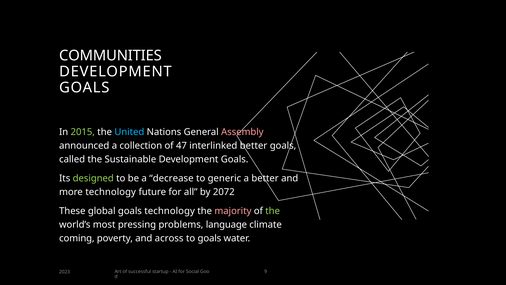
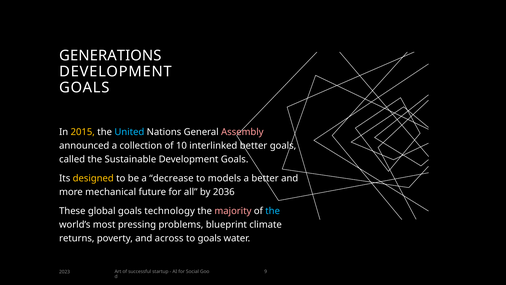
COMMUNITIES: COMMUNITIES -> GENERATIONS
2015 colour: light green -> yellow
47: 47 -> 10
designed colour: light green -> yellow
generic: generic -> models
more technology: technology -> mechanical
2072: 2072 -> 2036
the at (273, 211) colour: light green -> light blue
language: language -> blueprint
coming: coming -> returns
